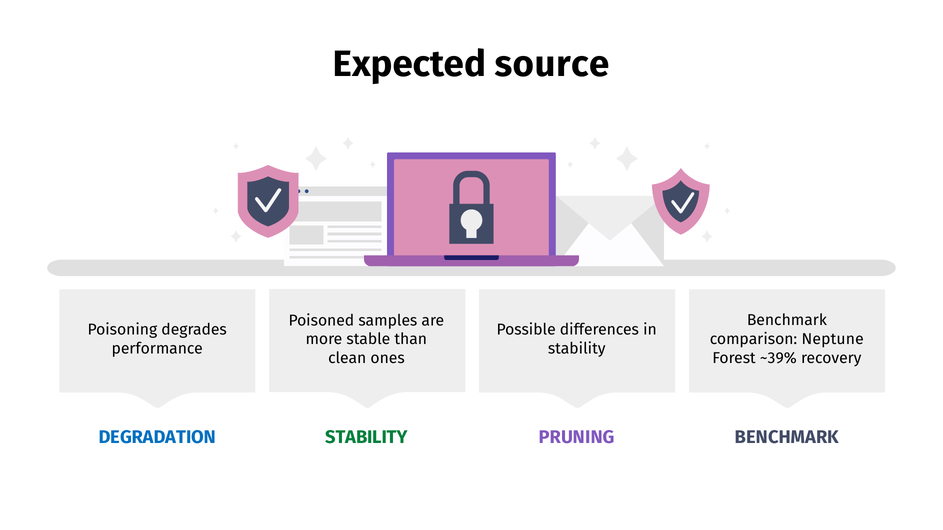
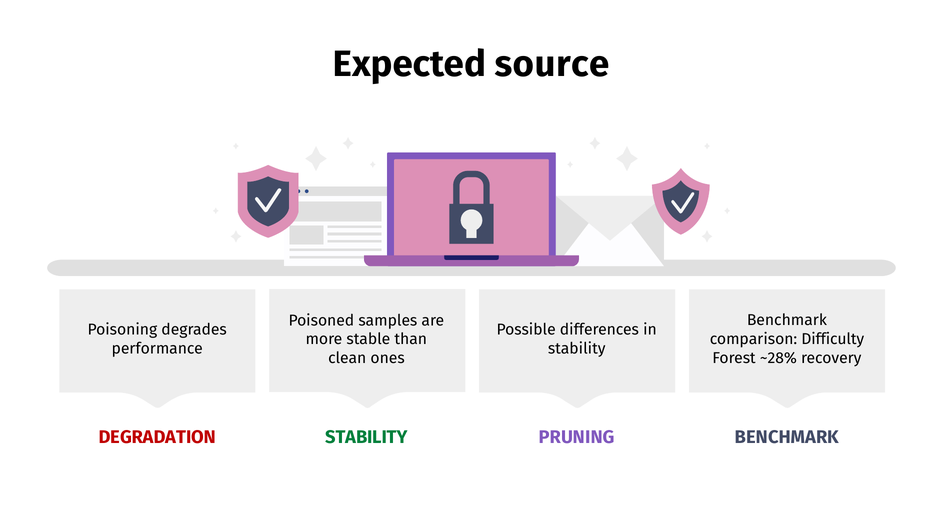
Neptune: Neptune -> Difficulty
~39%: ~39% -> ~28%
DEGRADATION colour: blue -> red
